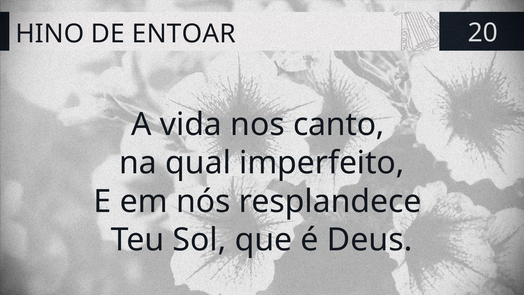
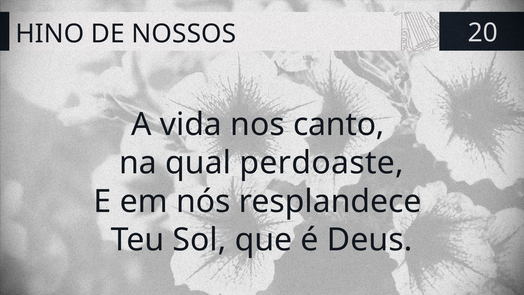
ENTOAR: ENTOAR -> NOSSOS
imperfeito: imperfeito -> perdoaste
